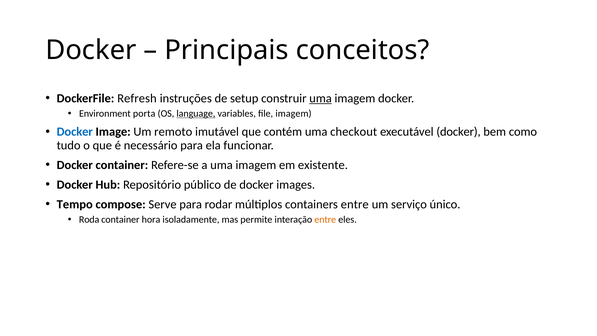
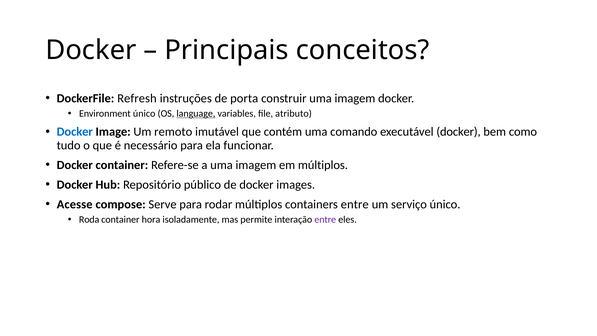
setup: setup -> porta
uma at (321, 98) underline: present -> none
Environment porta: porta -> único
file imagem: imagem -> atributo
checkout: checkout -> comando
em existente: existente -> múltiplos
Tempo: Tempo -> Acesse
entre at (325, 219) colour: orange -> purple
